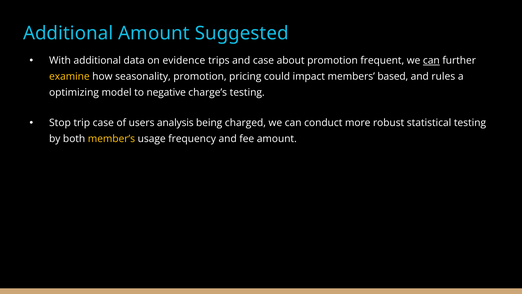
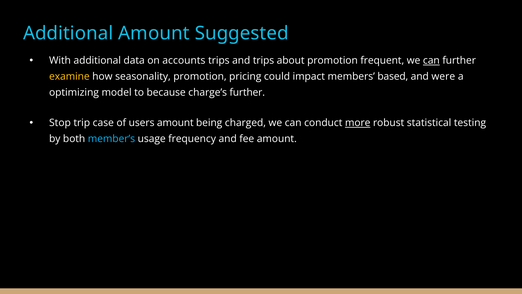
evidence: evidence -> accounts
and case: case -> trips
rules: rules -> were
negative: negative -> because
charge’s testing: testing -> further
users analysis: analysis -> amount
more underline: none -> present
member’s colour: yellow -> light blue
